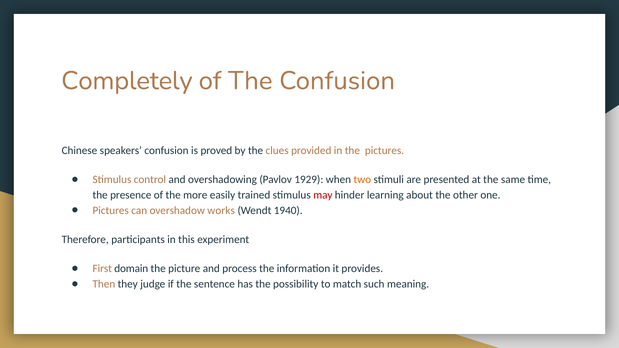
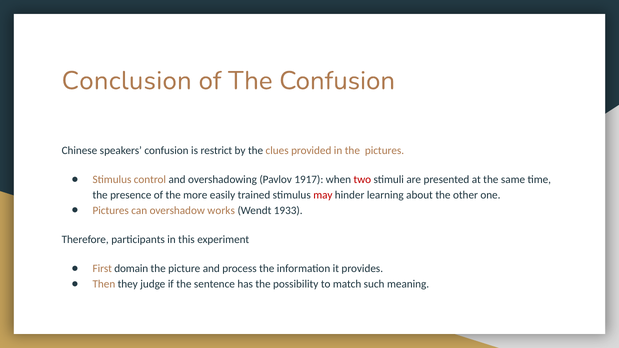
Completely: Completely -> Conclusion
proved: proved -> restrict
1929: 1929 -> 1917
two colour: orange -> red
1940: 1940 -> 1933
